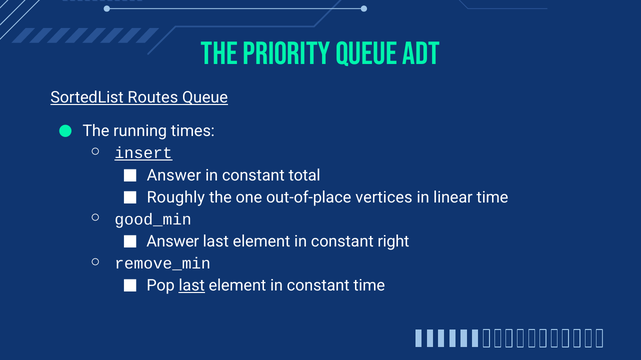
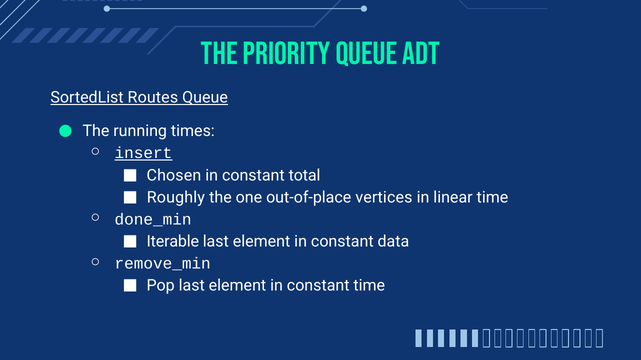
Answer at (174, 176): Answer -> Chosen
good_min: good_min -> done_min
Answer at (173, 242): Answer -> Iterable
right: right -> data
last at (192, 286) underline: present -> none
